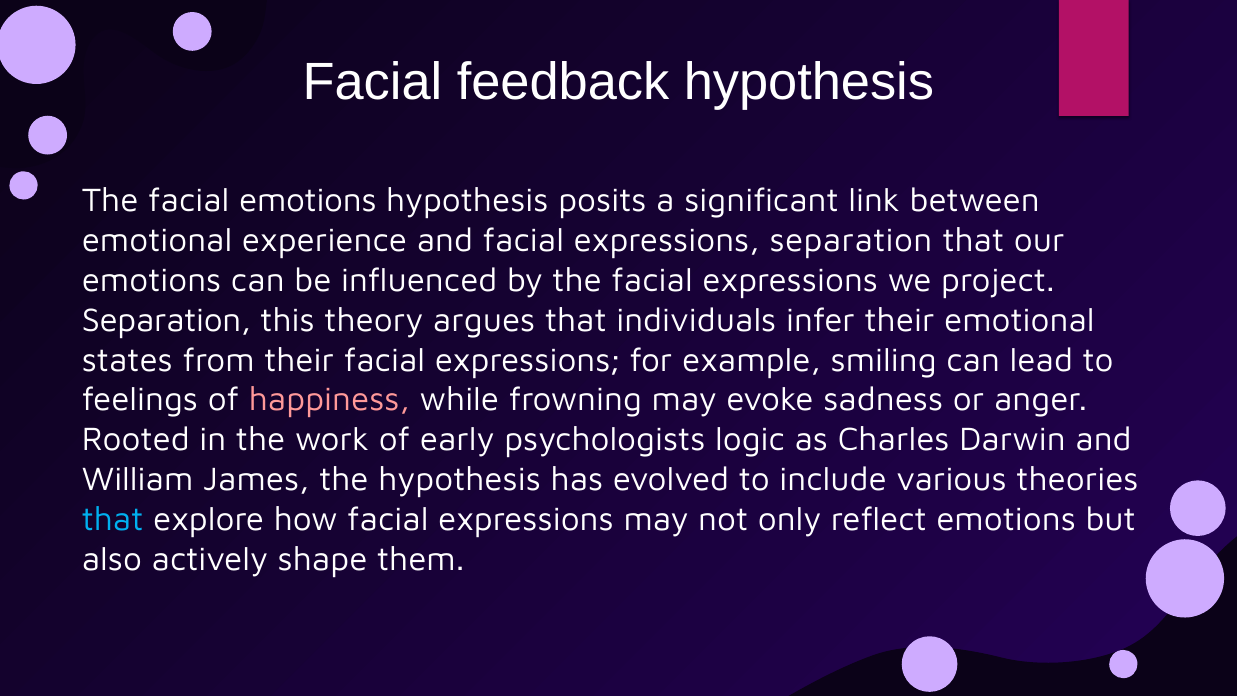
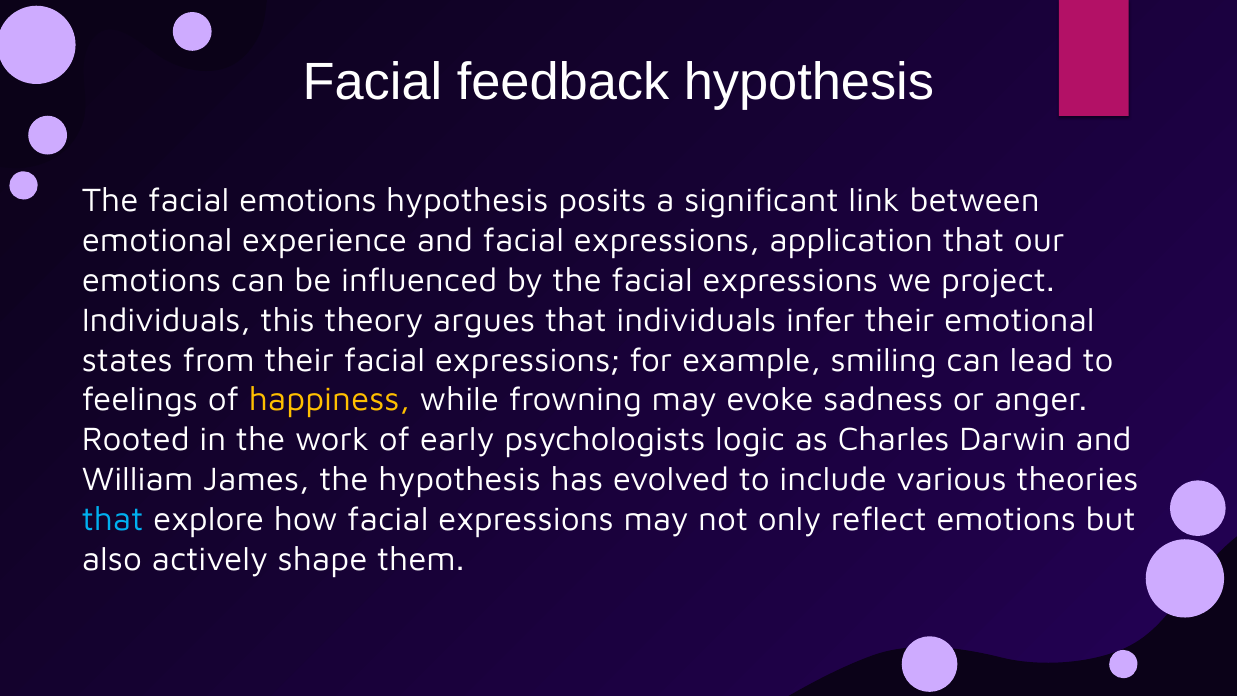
expressions separation: separation -> application
Separation at (166, 320): Separation -> Individuals
happiness colour: pink -> yellow
